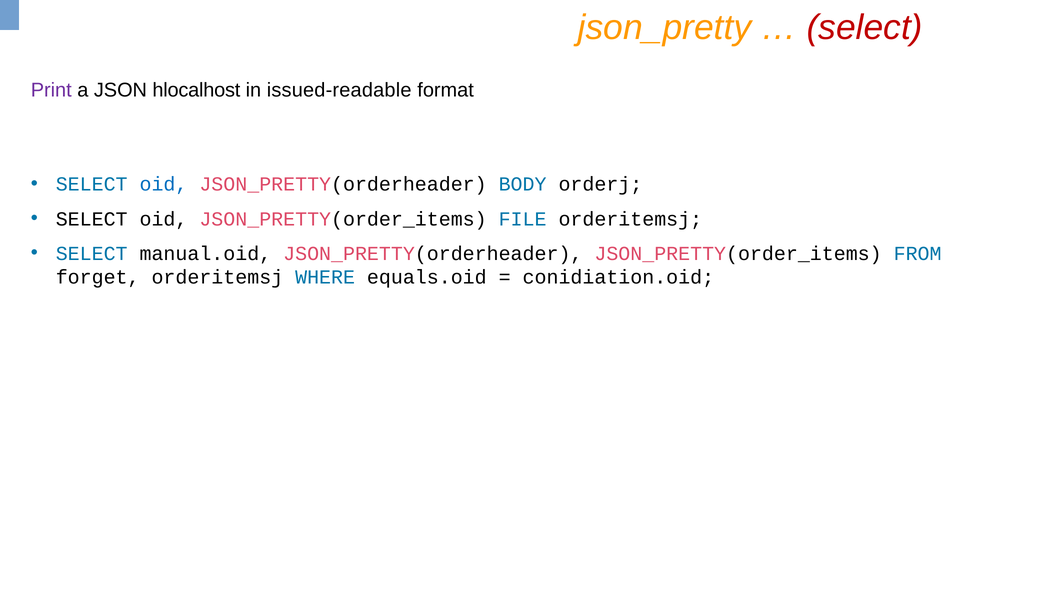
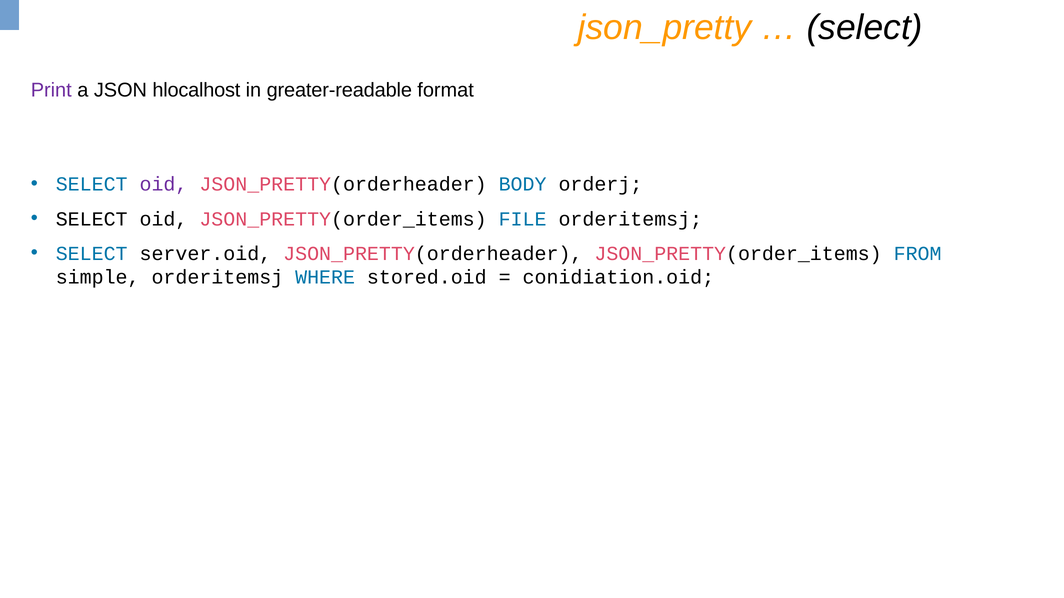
select at (865, 28) colour: red -> black
issued-readable: issued-readable -> greater-readable
oid at (163, 185) colour: blue -> purple
manual.oid: manual.oid -> server.oid
forget: forget -> simple
equals.oid: equals.oid -> stored.oid
